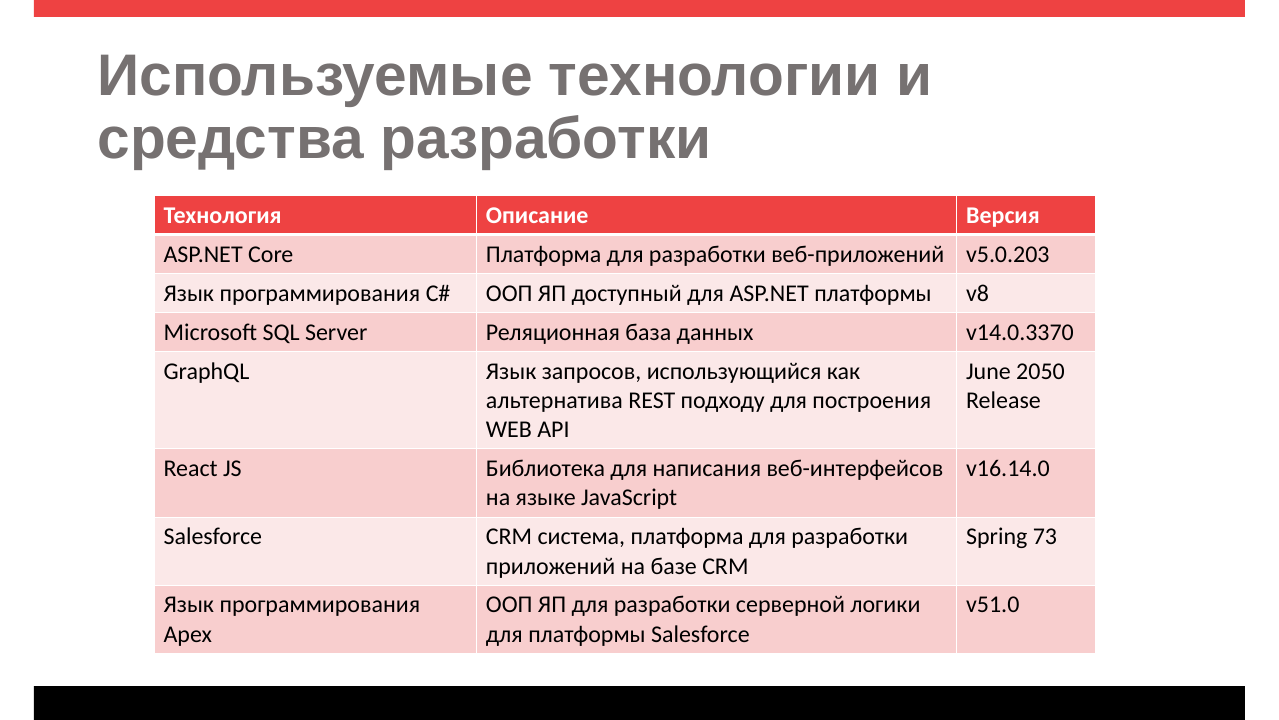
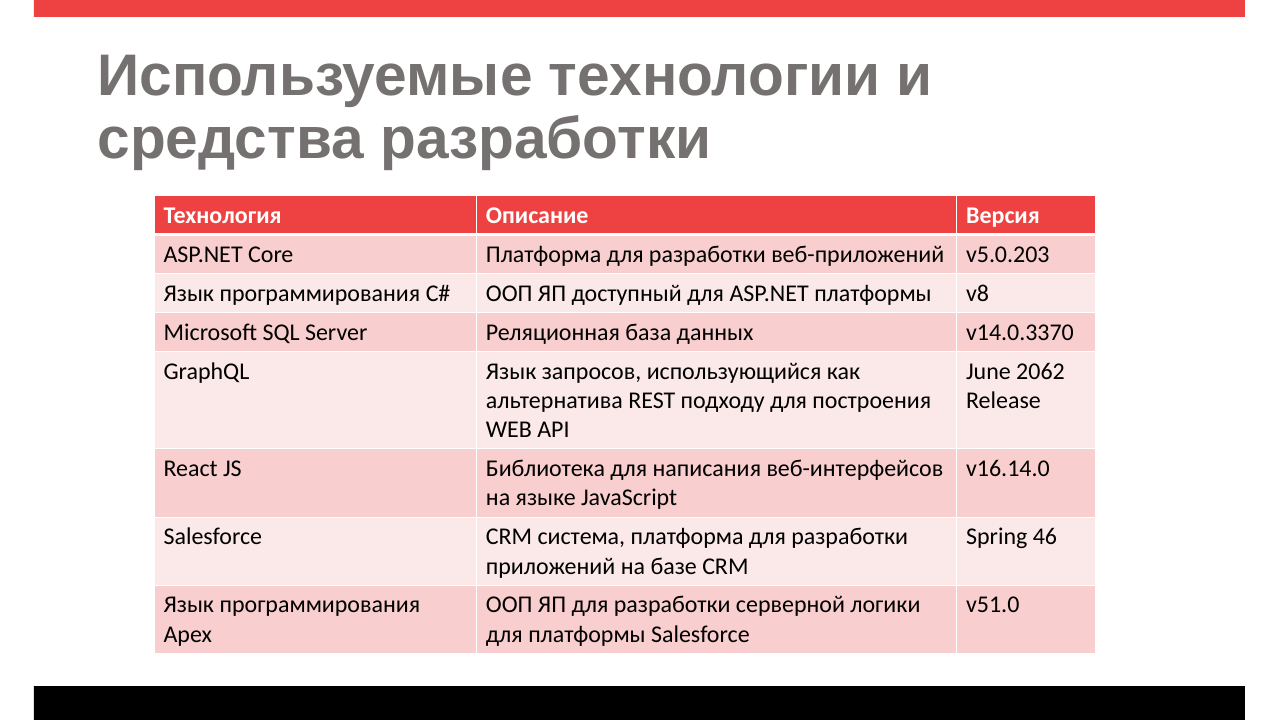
2050: 2050 -> 2062
73: 73 -> 46
